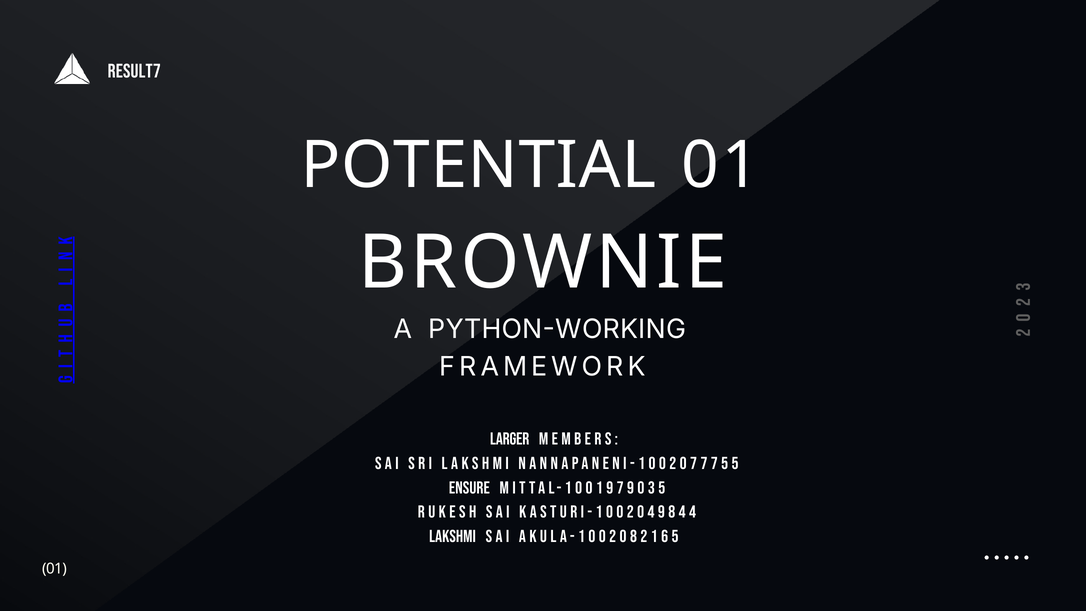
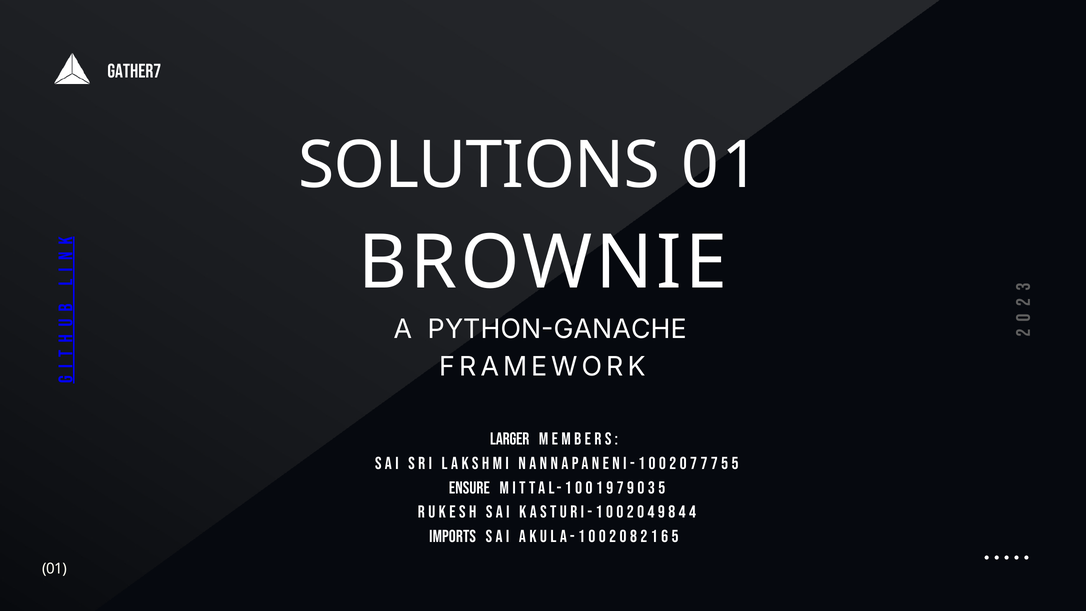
RESULT7: RESULT7 -> GATHER7
POTENTIAL: POTENTIAL -> SOLUTIONS
PYTHON-WORKING: PYTHON-WORKING -> PYTHON-GANACHE
LAKSHMI at (453, 536): LAKSHMI -> IMPORTS
